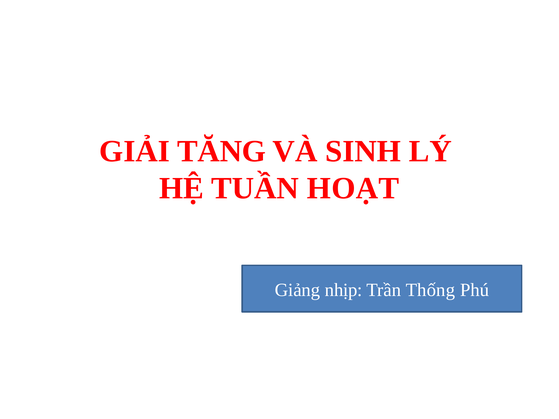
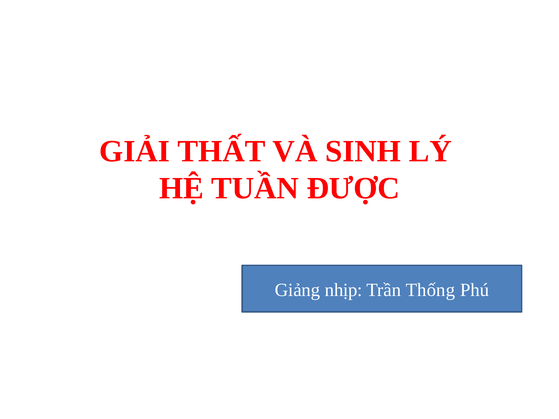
TĂNG: TĂNG -> THẤT
HOẠT: HOẠT -> ĐƯỢC
